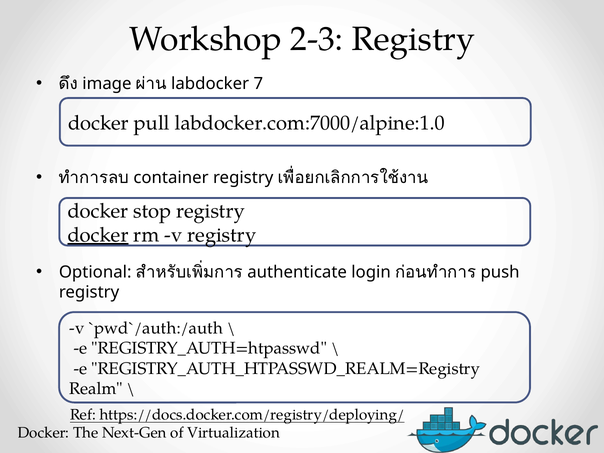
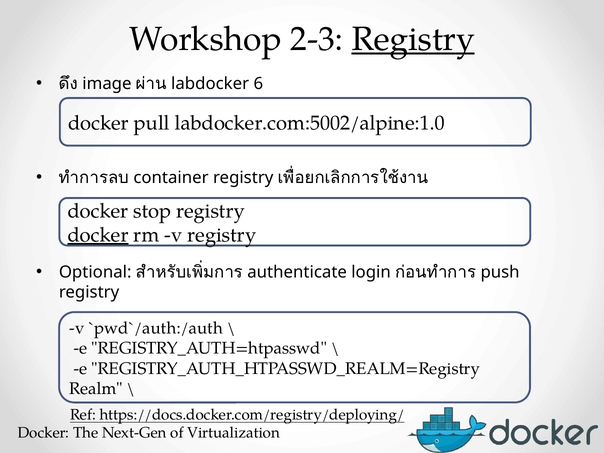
Registry at (413, 39) underline: none -> present
7: 7 -> 6
labdocker.com:7000/alpine:1.0: labdocker.com:7000/alpine:1.0 -> labdocker.com:5002/alpine:1.0
